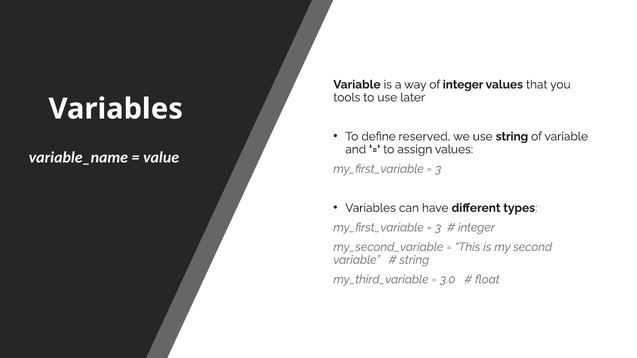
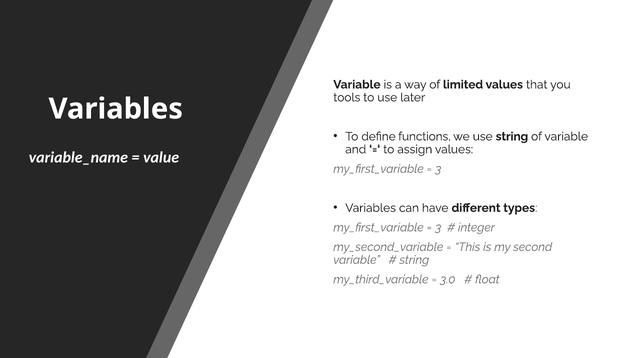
of integer: integer -> limited
reserved: reserved -> functions
